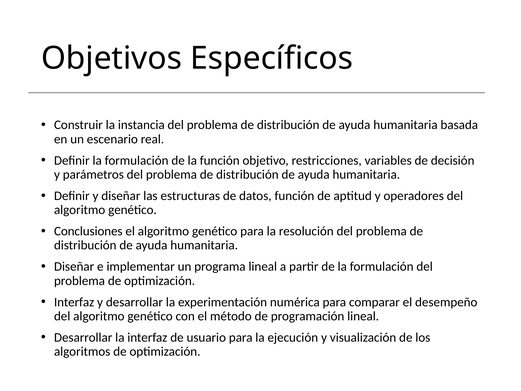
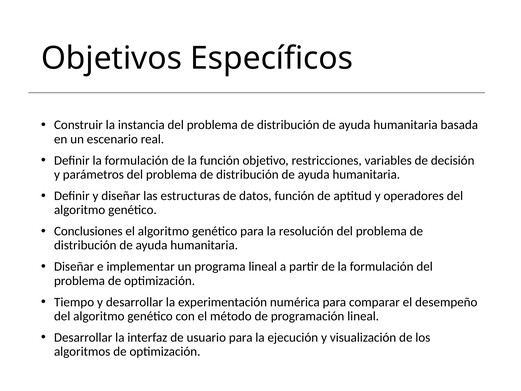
Interfaz at (74, 302): Interfaz -> Tiempo
